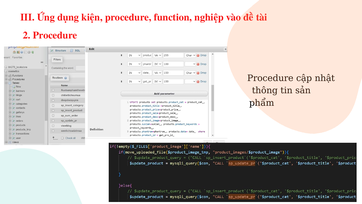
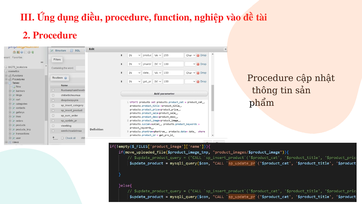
kiện: kiện -> điều
